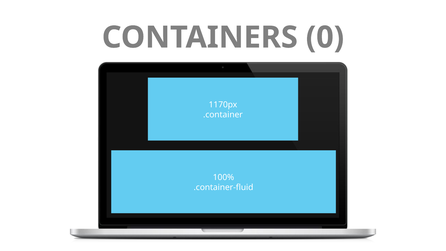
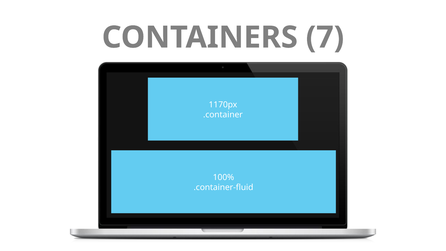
0: 0 -> 7
